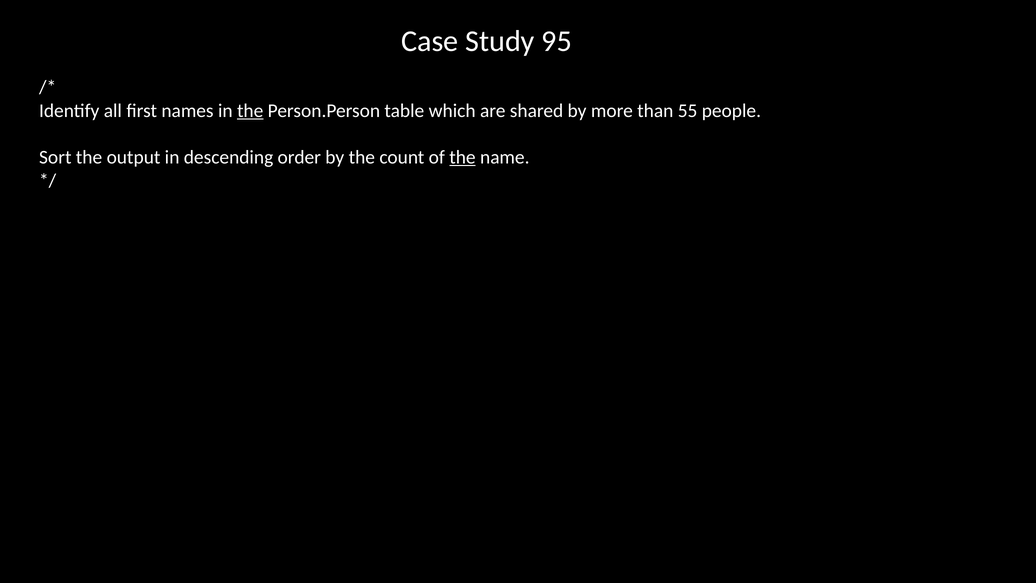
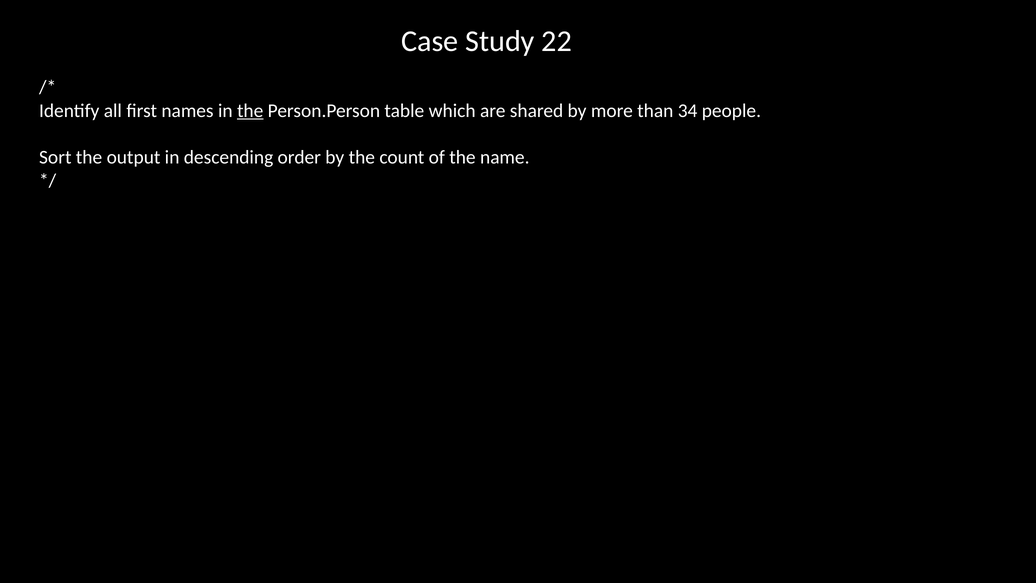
95: 95 -> 22
55: 55 -> 34
the at (462, 157) underline: present -> none
